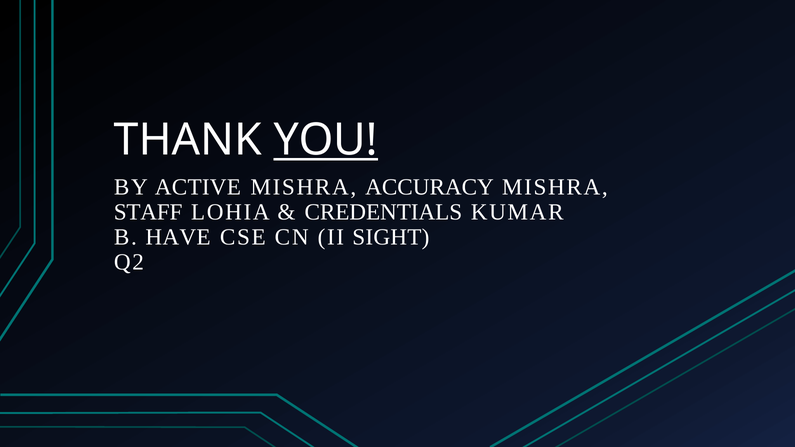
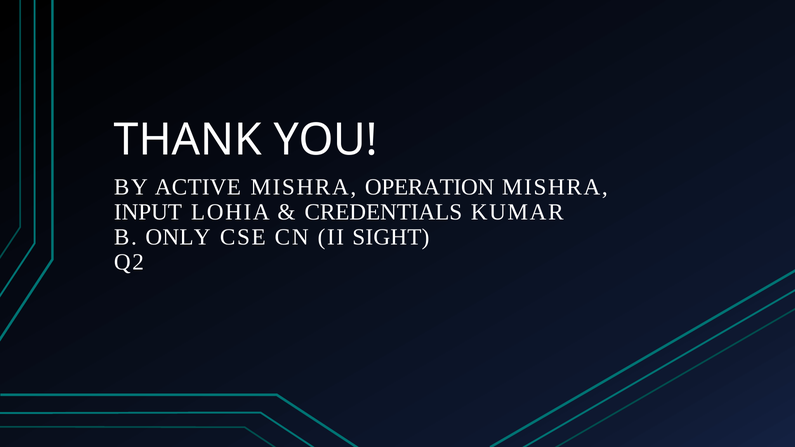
YOU underline: present -> none
ACCURACY: ACCURACY -> OPERATION
STAFF: STAFF -> INPUT
HAVE: HAVE -> ONLY
